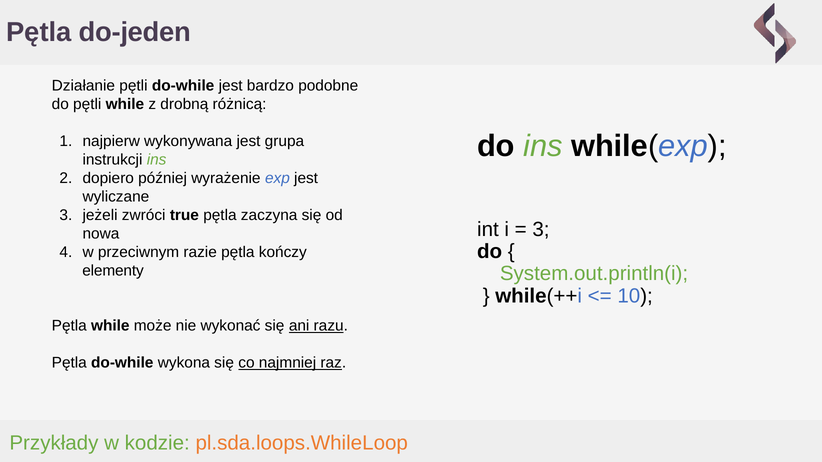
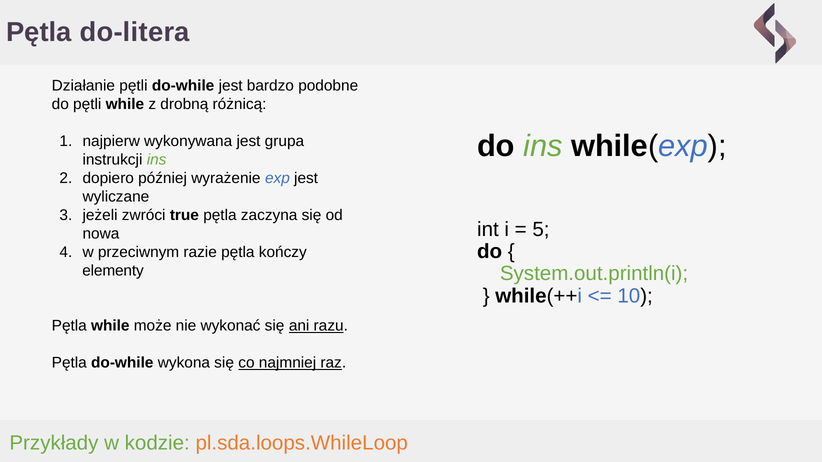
do-jeden: do-jeden -> do-litera
3 at (541, 229): 3 -> 5
